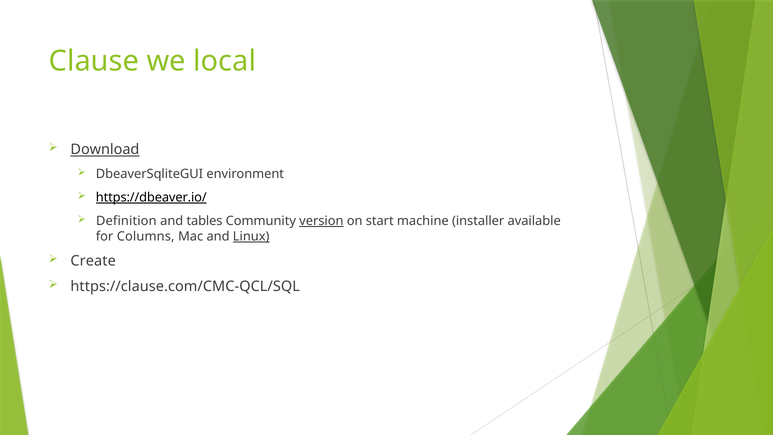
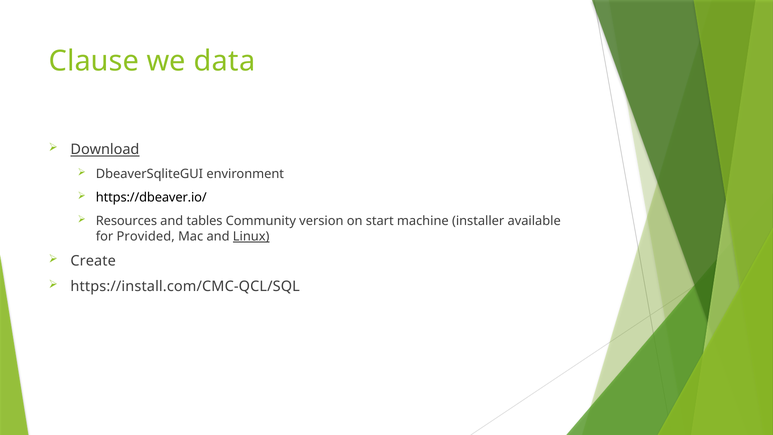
local: local -> data
https://dbeaver.io/ underline: present -> none
Definition: Definition -> Resources
version underline: present -> none
Columns: Columns -> Provided
https://clause.com/CMC-QCL/SQL: https://clause.com/CMC-QCL/SQL -> https://install.com/CMC-QCL/SQL
